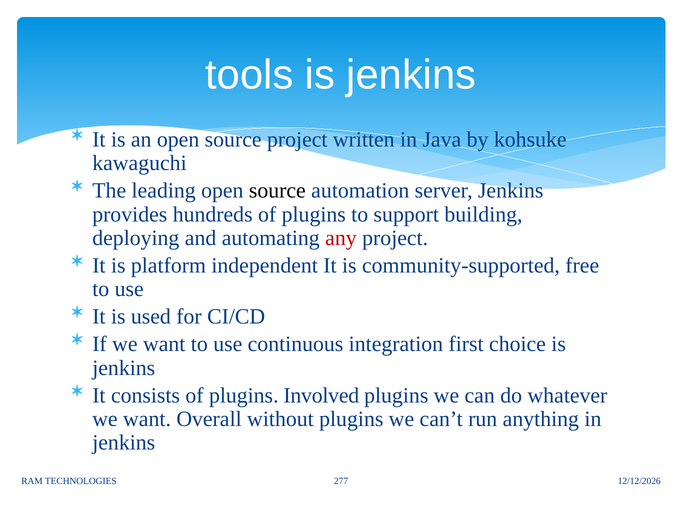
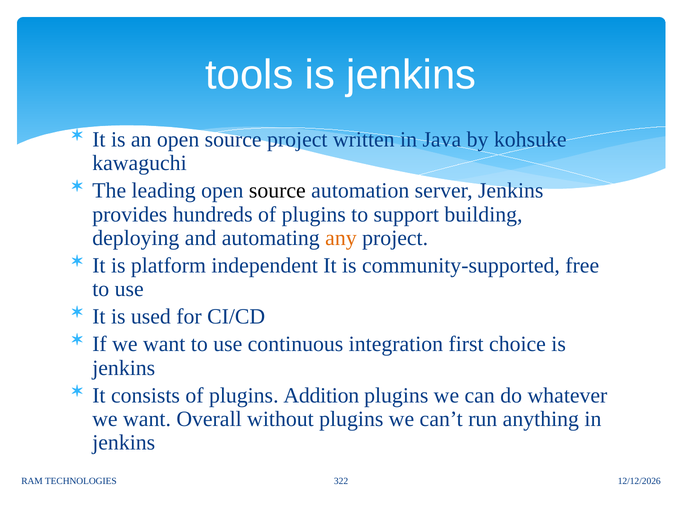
any colour: red -> orange
Involved: Involved -> Addition
277: 277 -> 322
